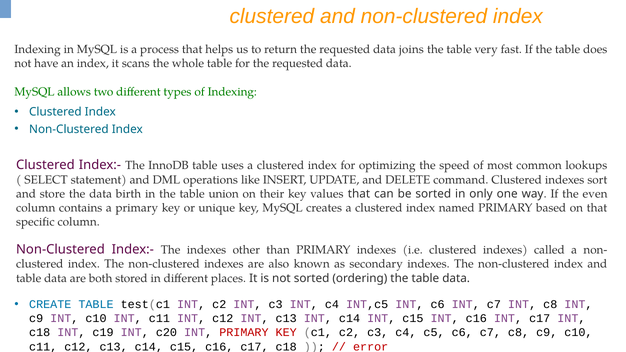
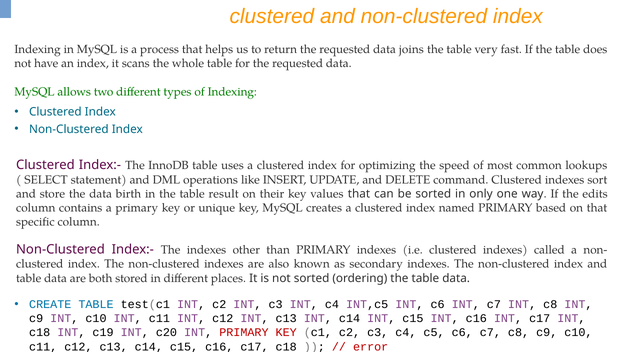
union: union -> result
even: even -> edits
